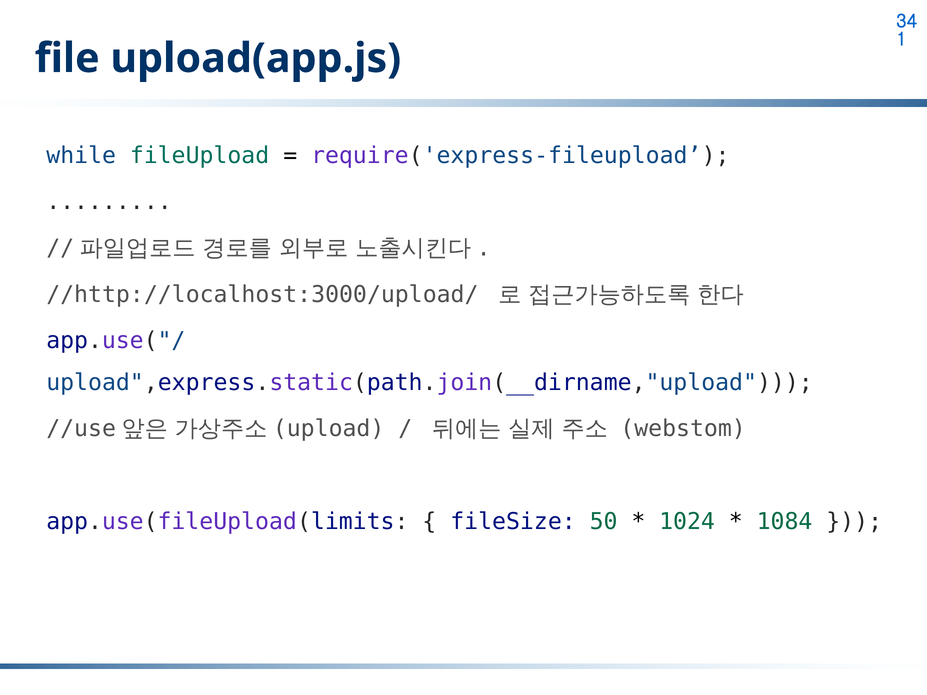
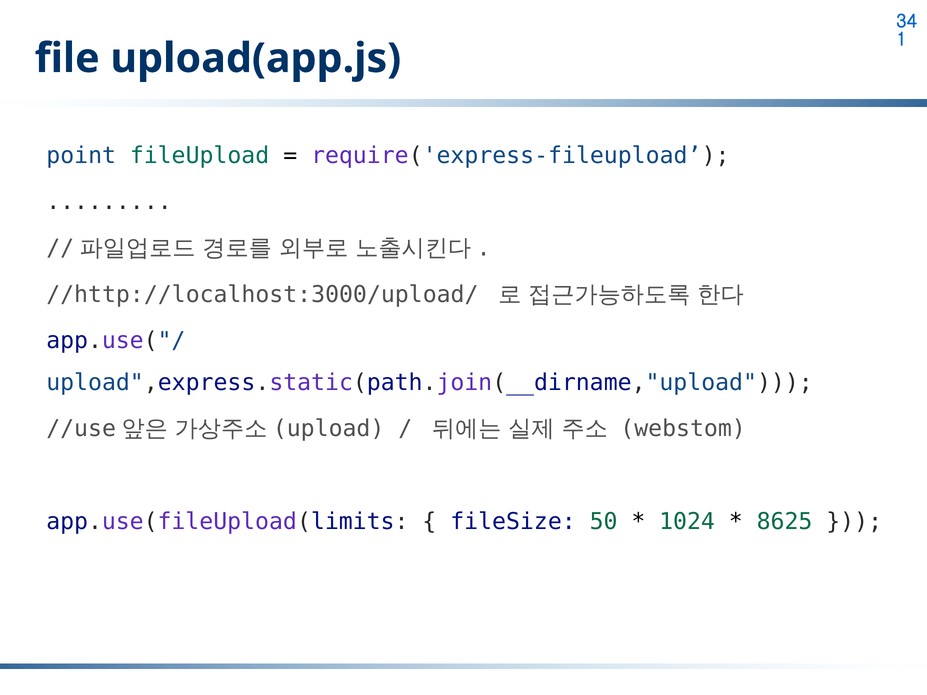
while: while -> point
1084: 1084 -> 8625
